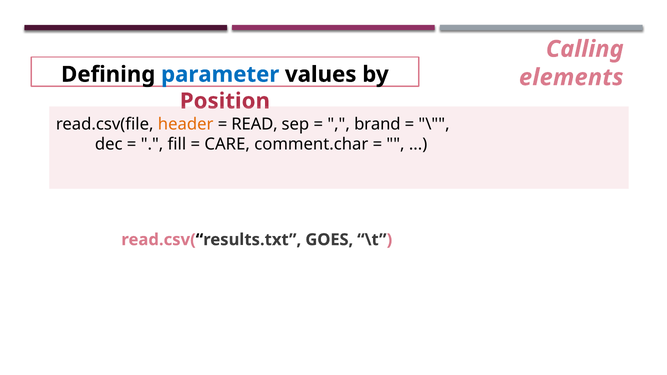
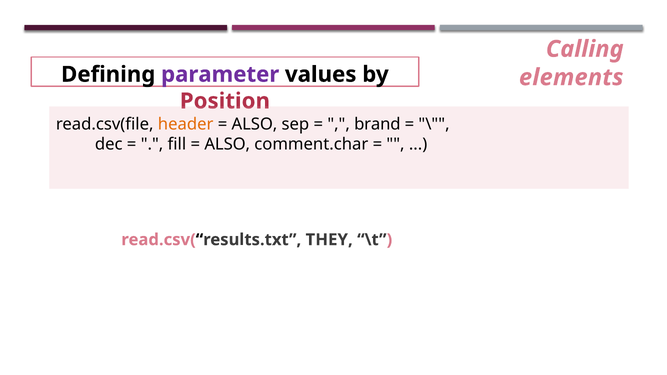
parameter colour: blue -> purple
READ at (254, 124): READ -> ALSO
CARE at (227, 144): CARE -> ALSO
GOES: GOES -> THEY
